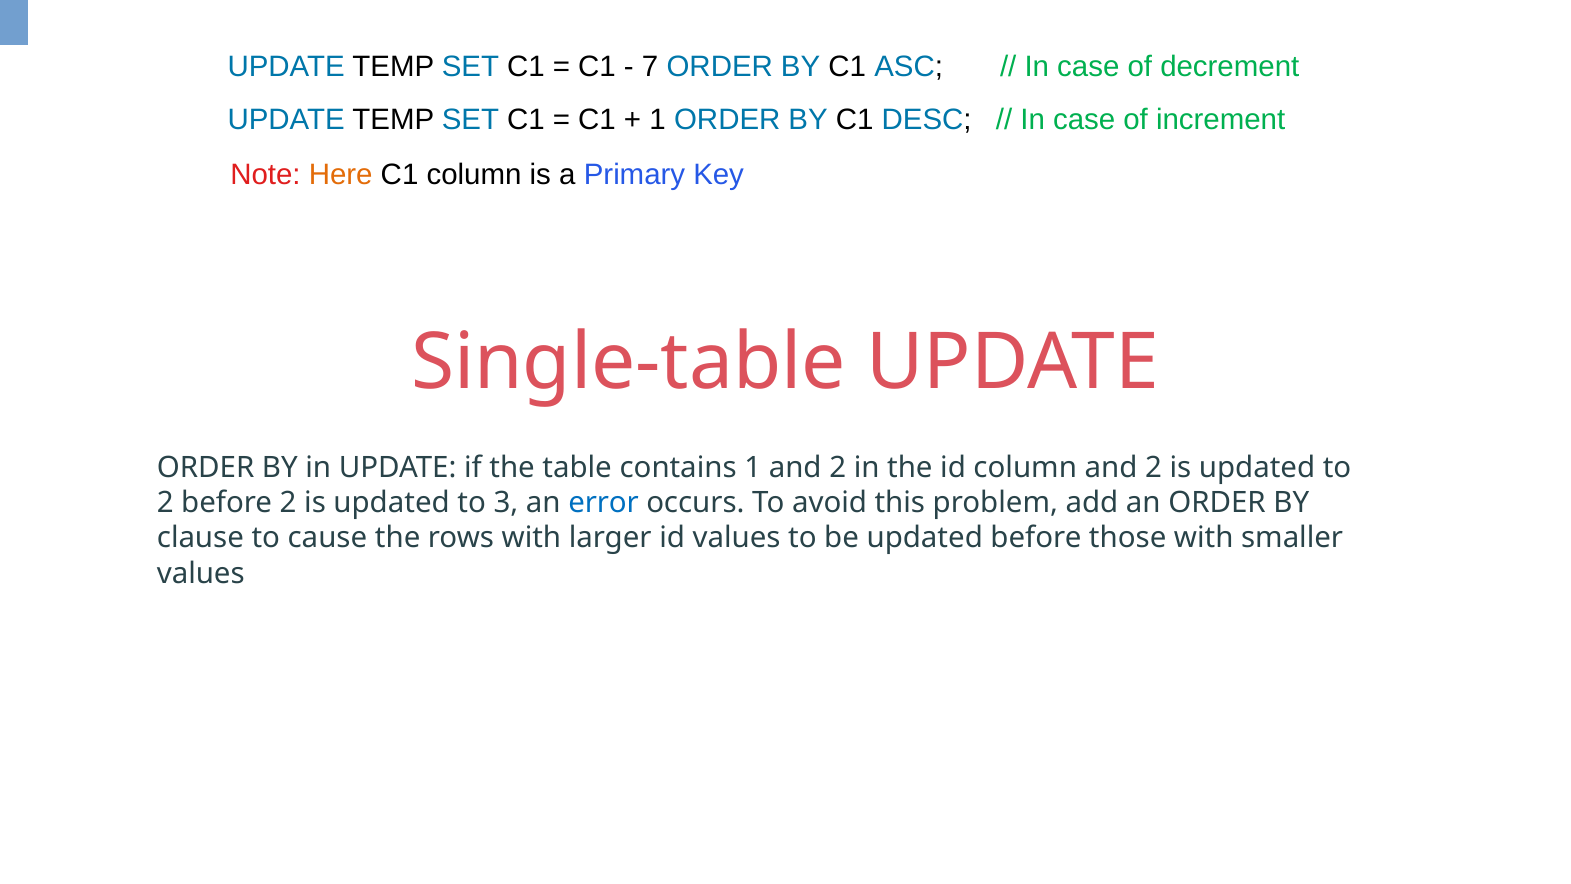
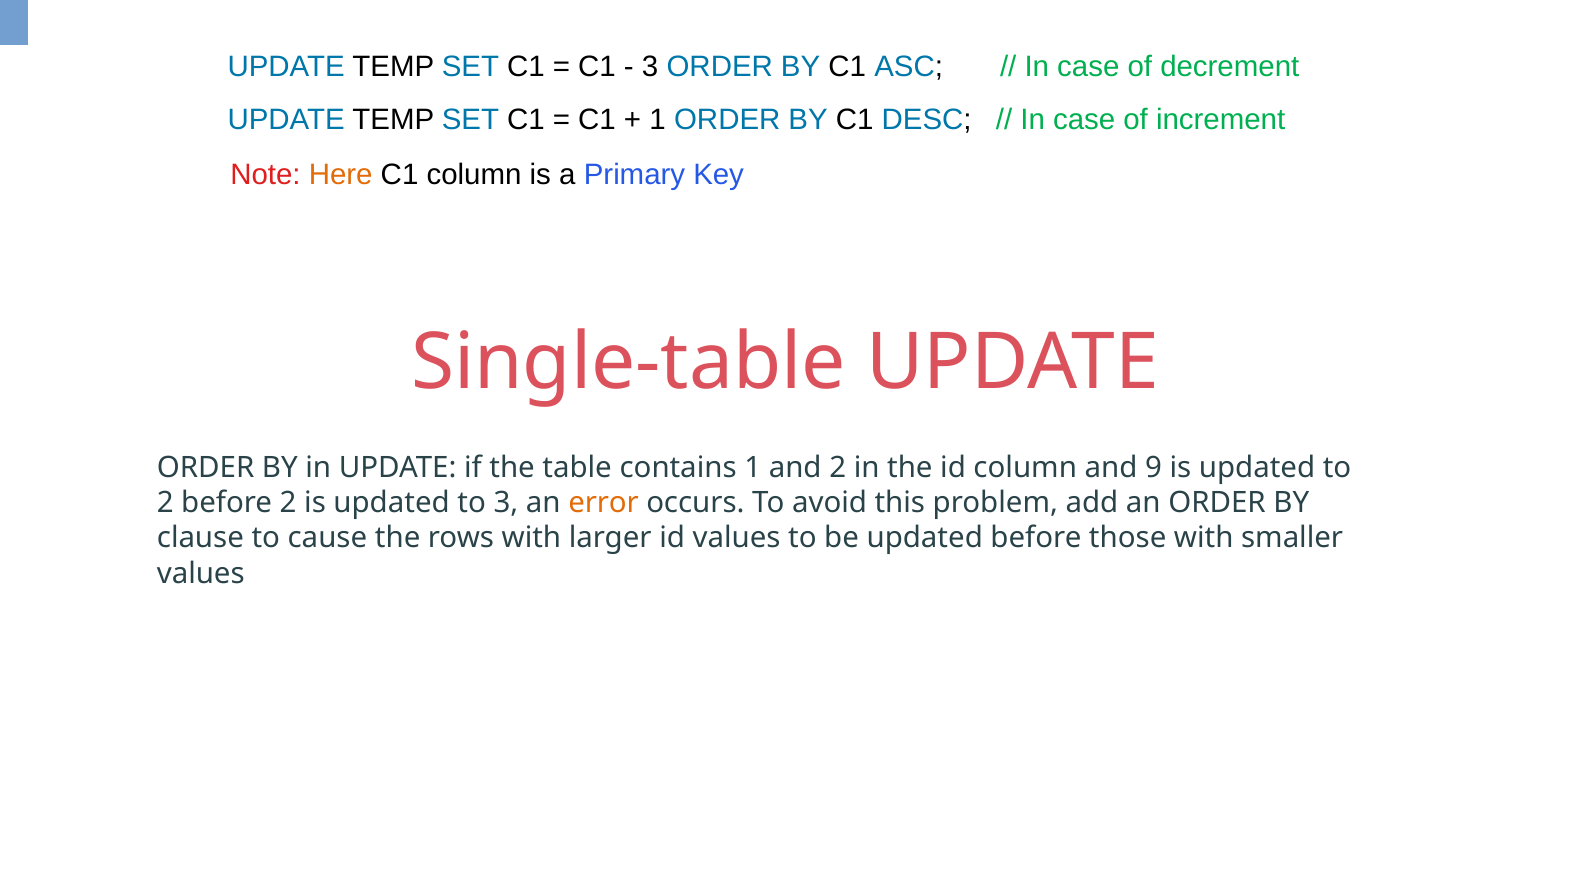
7 at (650, 67): 7 -> 3
column and 2: 2 -> 9
error colour: blue -> orange
